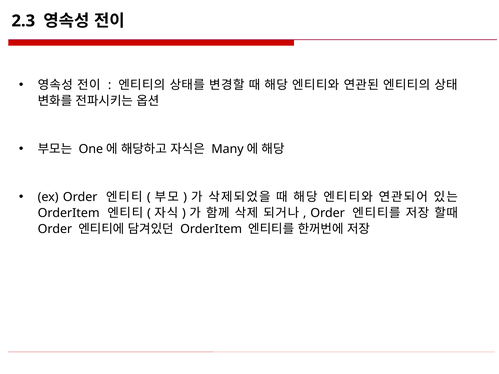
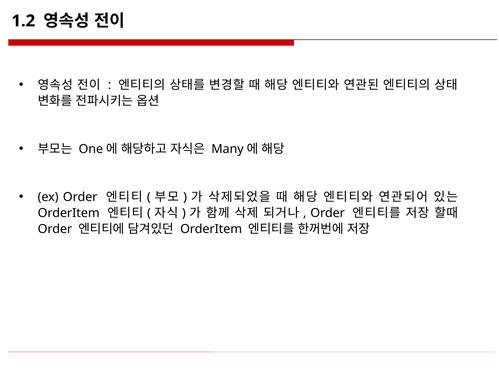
2.3: 2.3 -> 1.2
